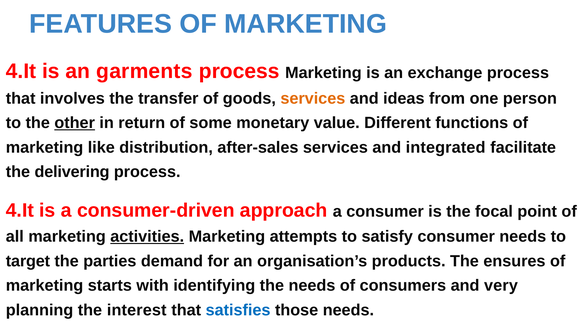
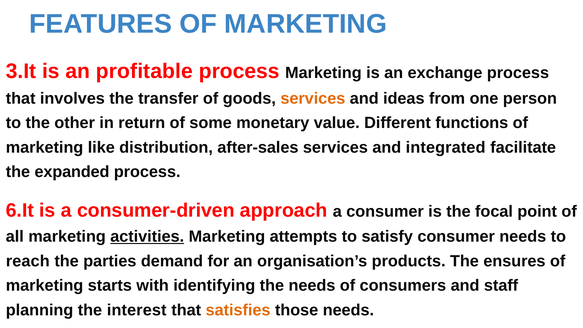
4.It at (21, 71): 4.It -> 3.It
garments: garments -> profitable
other underline: present -> none
delivering: delivering -> expanded
4.It at (20, 210): 4.It -> 6.It
target: target -> reach
very: very -> staff
satisfies colour: blue -> orange
